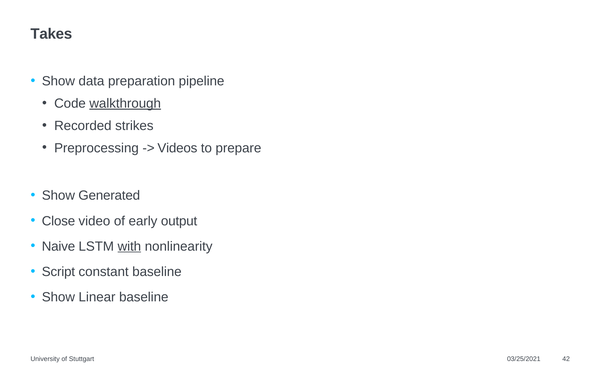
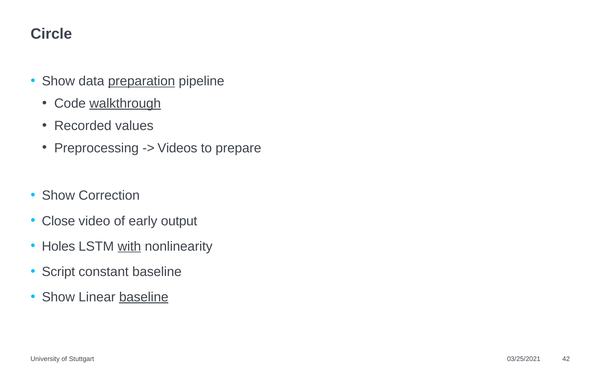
Takes: Takes -> Circle
preparation underline: none -> present
strikes: strikes -> values
Generated: Generated -> Correction
Naive: Naive -> Holes
baseline at (144, 297) underline: none -> present
